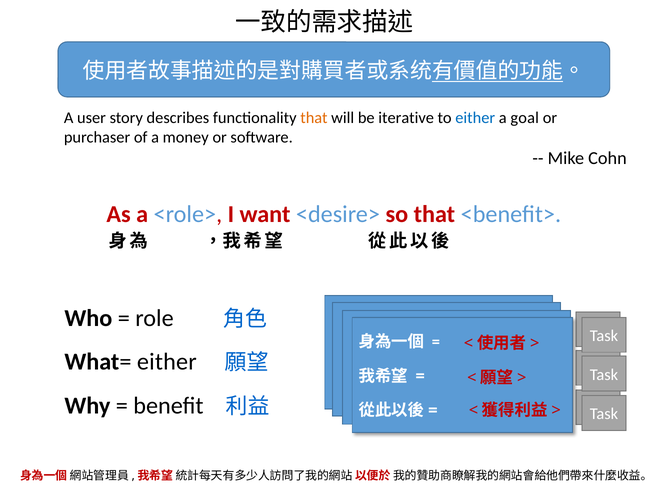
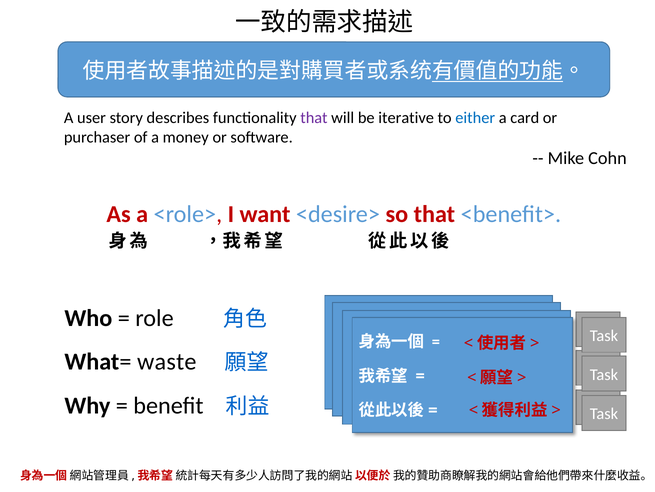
that at (314, 118) colour: orange -> purple
goal: goal -> card
What= either: either -> waste
